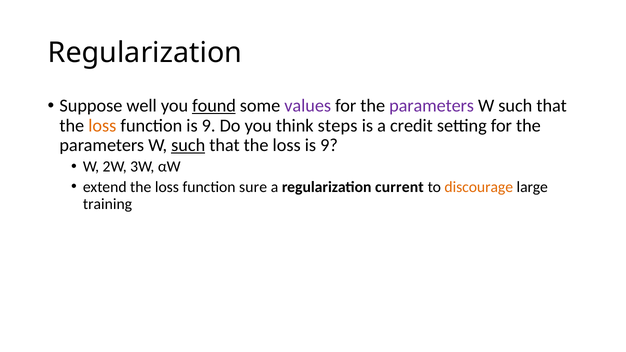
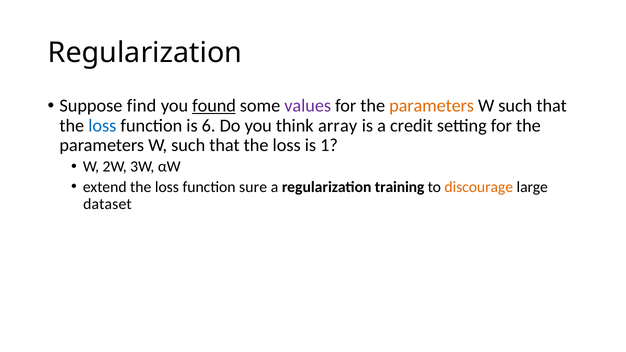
well: well -> find
parameters at (432, 106) colour: purple -> orange
loss at (102, 126) colour: orange -> blue
function is 9: 9 -> 6
steps: steps -> array
such at (188, 145) underline: present -> none
loss is 9: 9 -> 1
current: current -> training
training: training -> dataset
